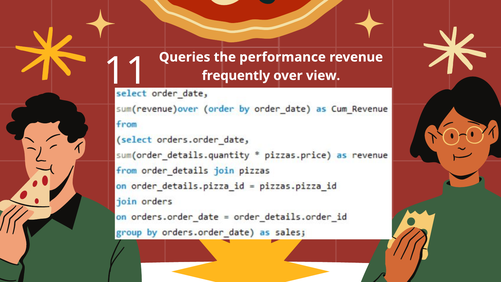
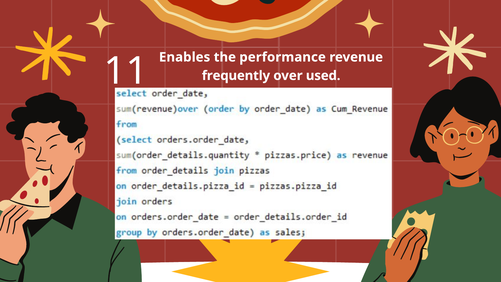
Queries: Queries -> Enables
view: view -> used
